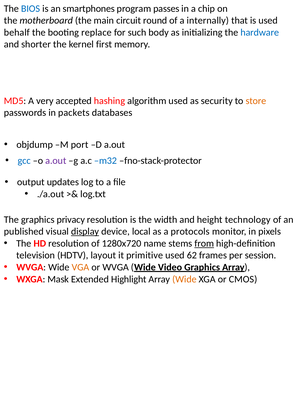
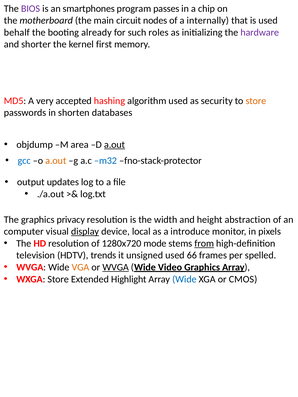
BIOS colour: blue -> purple
round: round -> nodes
replace: replace -> already
body: body -> roles
hardware colour: blue -> purple
packets: packets -> shorten
port: port -> area
a.out at (115, 145) underline: none -> present
a.out at (56, 161) colour: purple -> orange
technology: technology -> abstraction
published: published -> computer
protocols: protocols -> introduce
name: name -> mode
layout: layout -> trends
primitive: primitive -> unsigned
62: 62 -> 66
session: session -> spelled
WVGA at (116, 267) underline: none -> present
WXGA Mask: Mask -> Store
Wide at (184, 279) colour: orange -> blue
